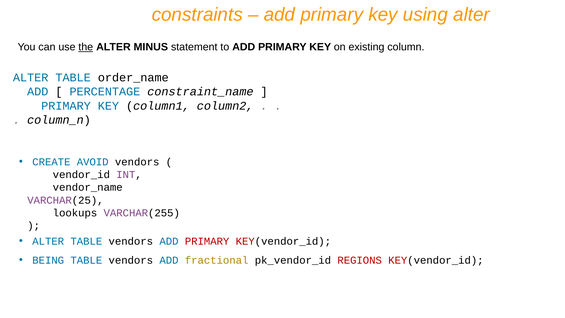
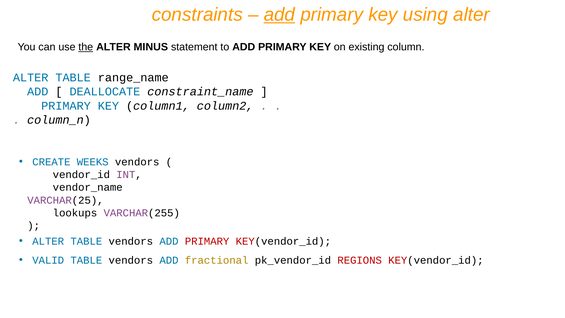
add at (279, 15) underline: none -> present
order_name: order_name -> range_name
PERCENTAGE: PERCENTAGE -> DEALLOCATE
AVOID: AVOID -> WEEKS
BEING: BEING -> VALID
